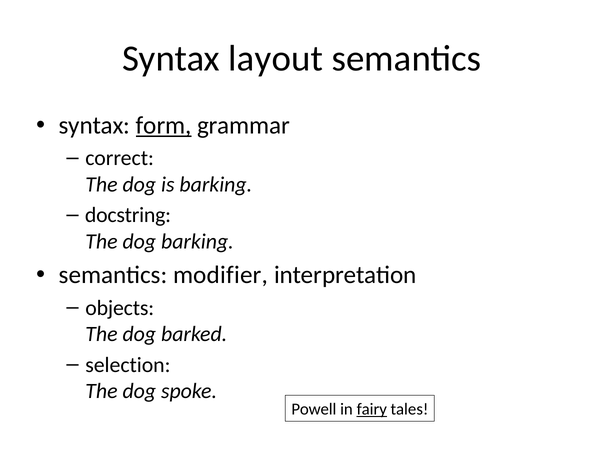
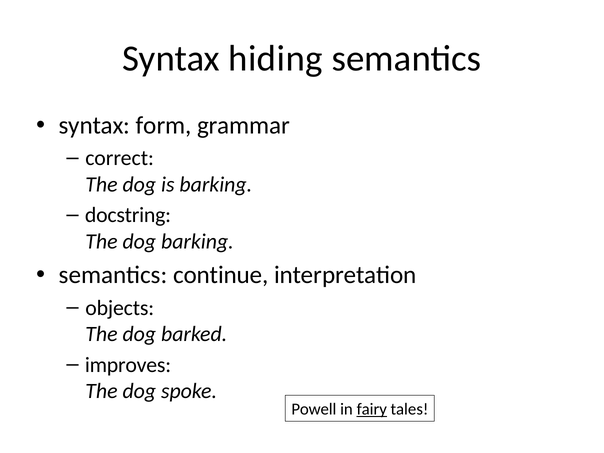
layout: layout -> hiding
form underline: present -> none
modifier: modifier -> continue
selection: selection -> improves
